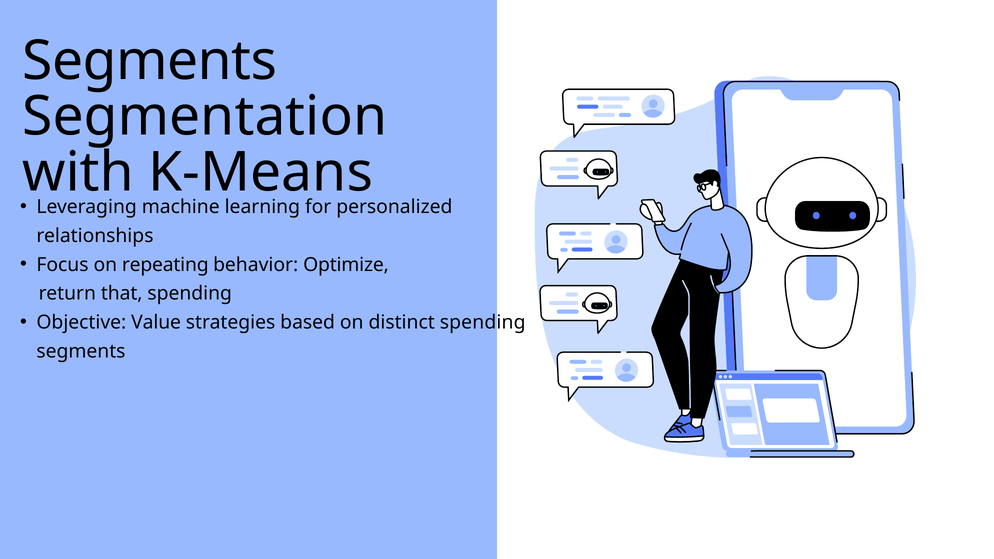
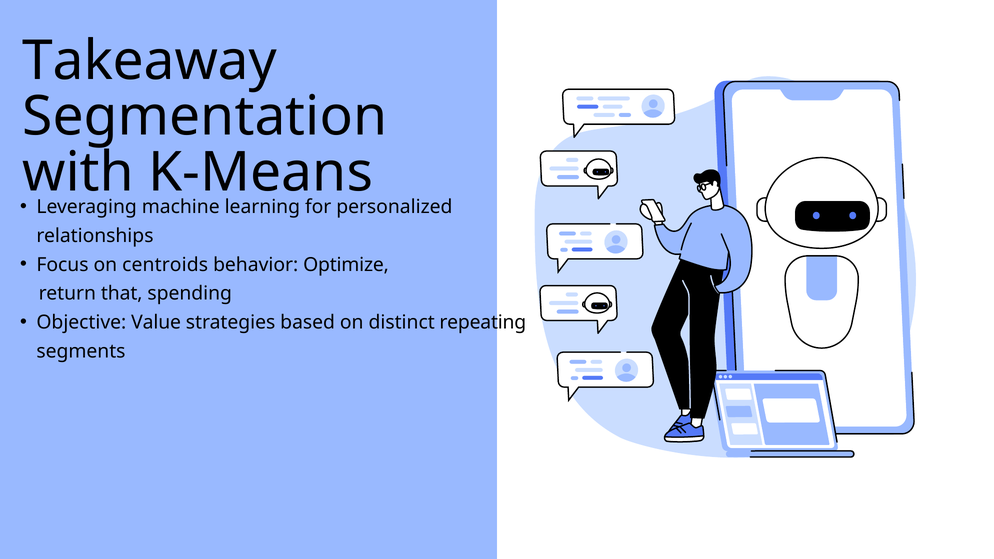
Segments at (150, 61): Segments -> Takeaway
repeating: repeating -> centroids
distinct spending: spending -> repeating
